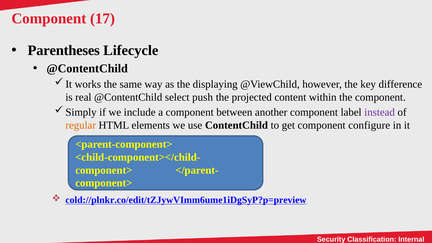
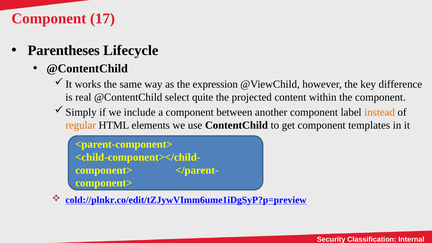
displaying: displaying -> expression
push: push -> quite
instead colour: purple -> orange
configure: configure -> templates
